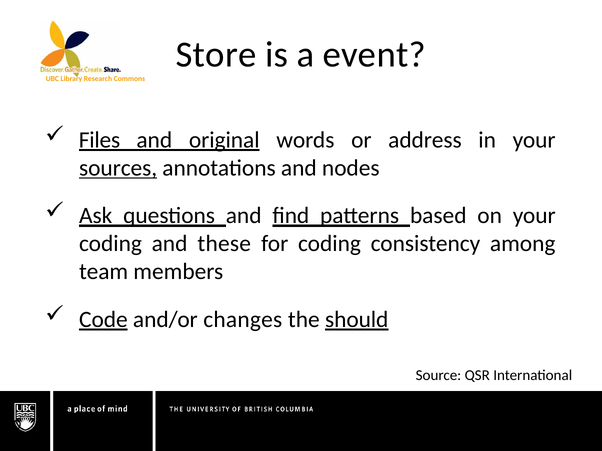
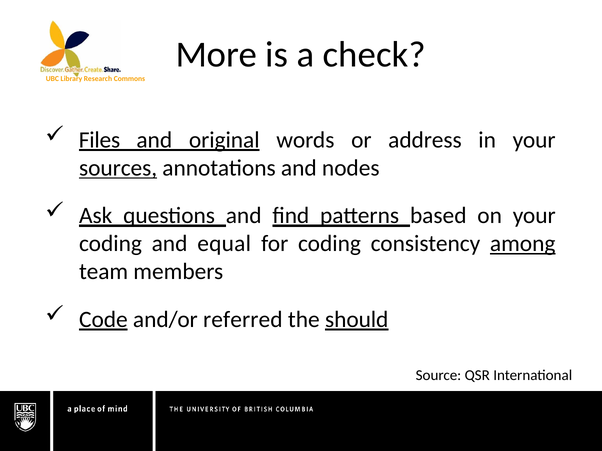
Store: Store -> More
event: event -> check
these: these -> equal
among underline: none -> present
changes: changes -> referred
